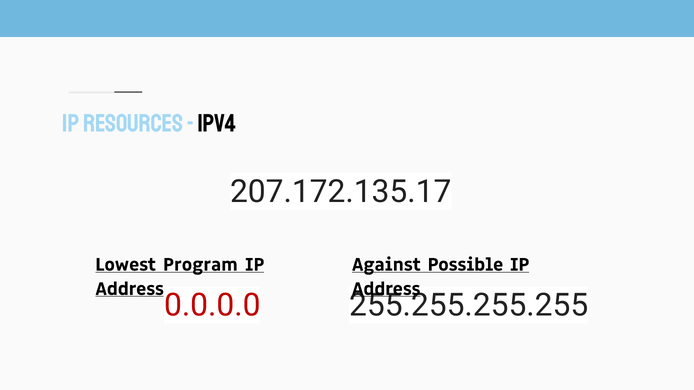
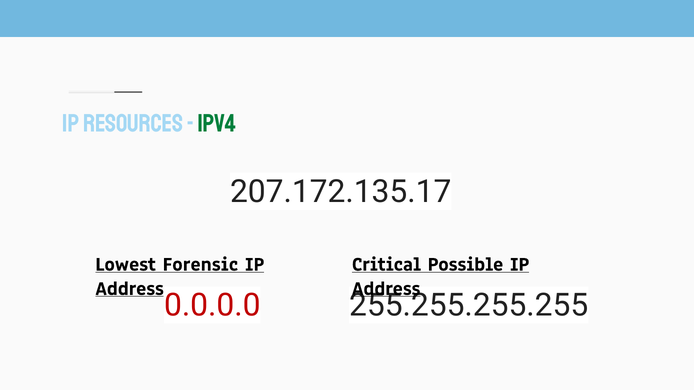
IPv4 colour: black -> green
Program: Program -> Forensic
Against: Against -> Critical
